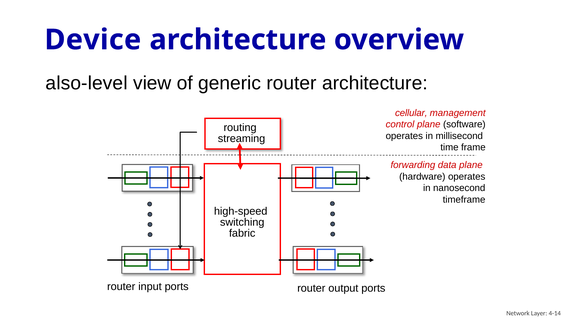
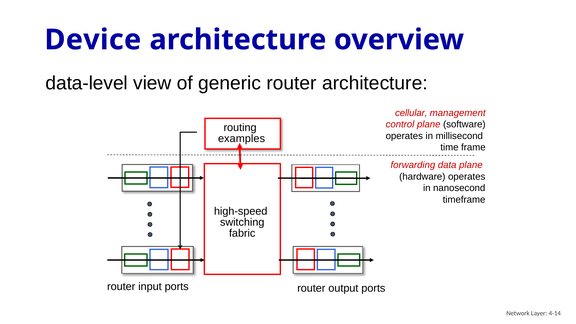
also-level: also-level -> data-level
streaming: streaming -> examples
